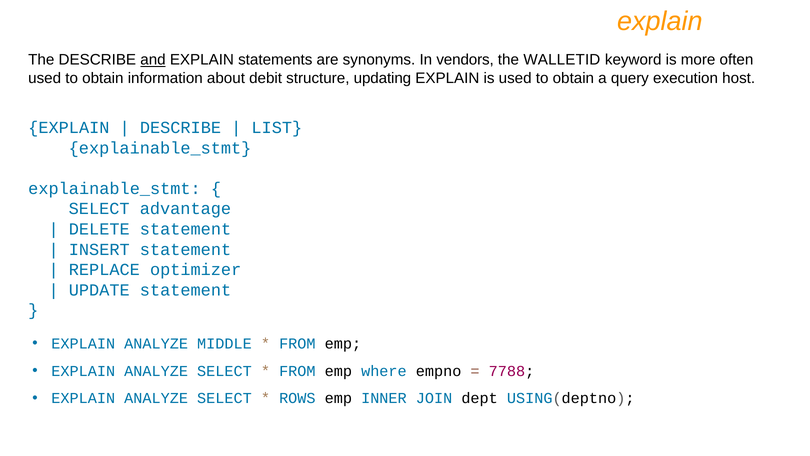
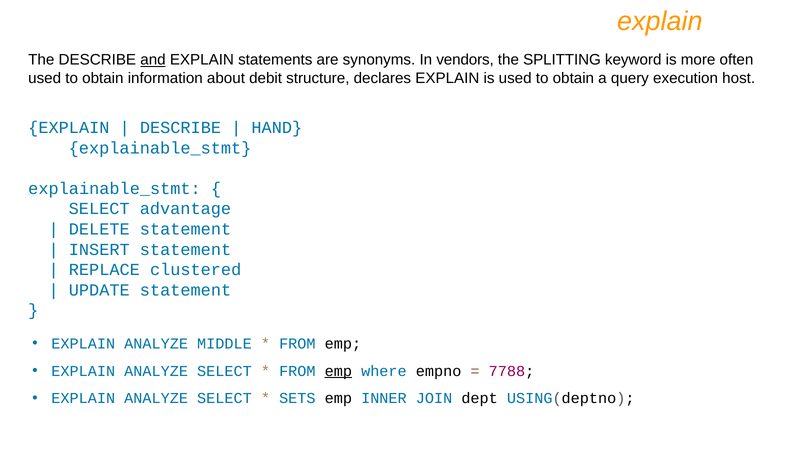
WALLETID: WALLETID -> SPLITTING
updating: updating -> declares
LIST: LIST -> HAND
optimizer: optimizer -> clustered
emp at (338, 371) underline: none -> present
ROWS: ROWS -> SETS
